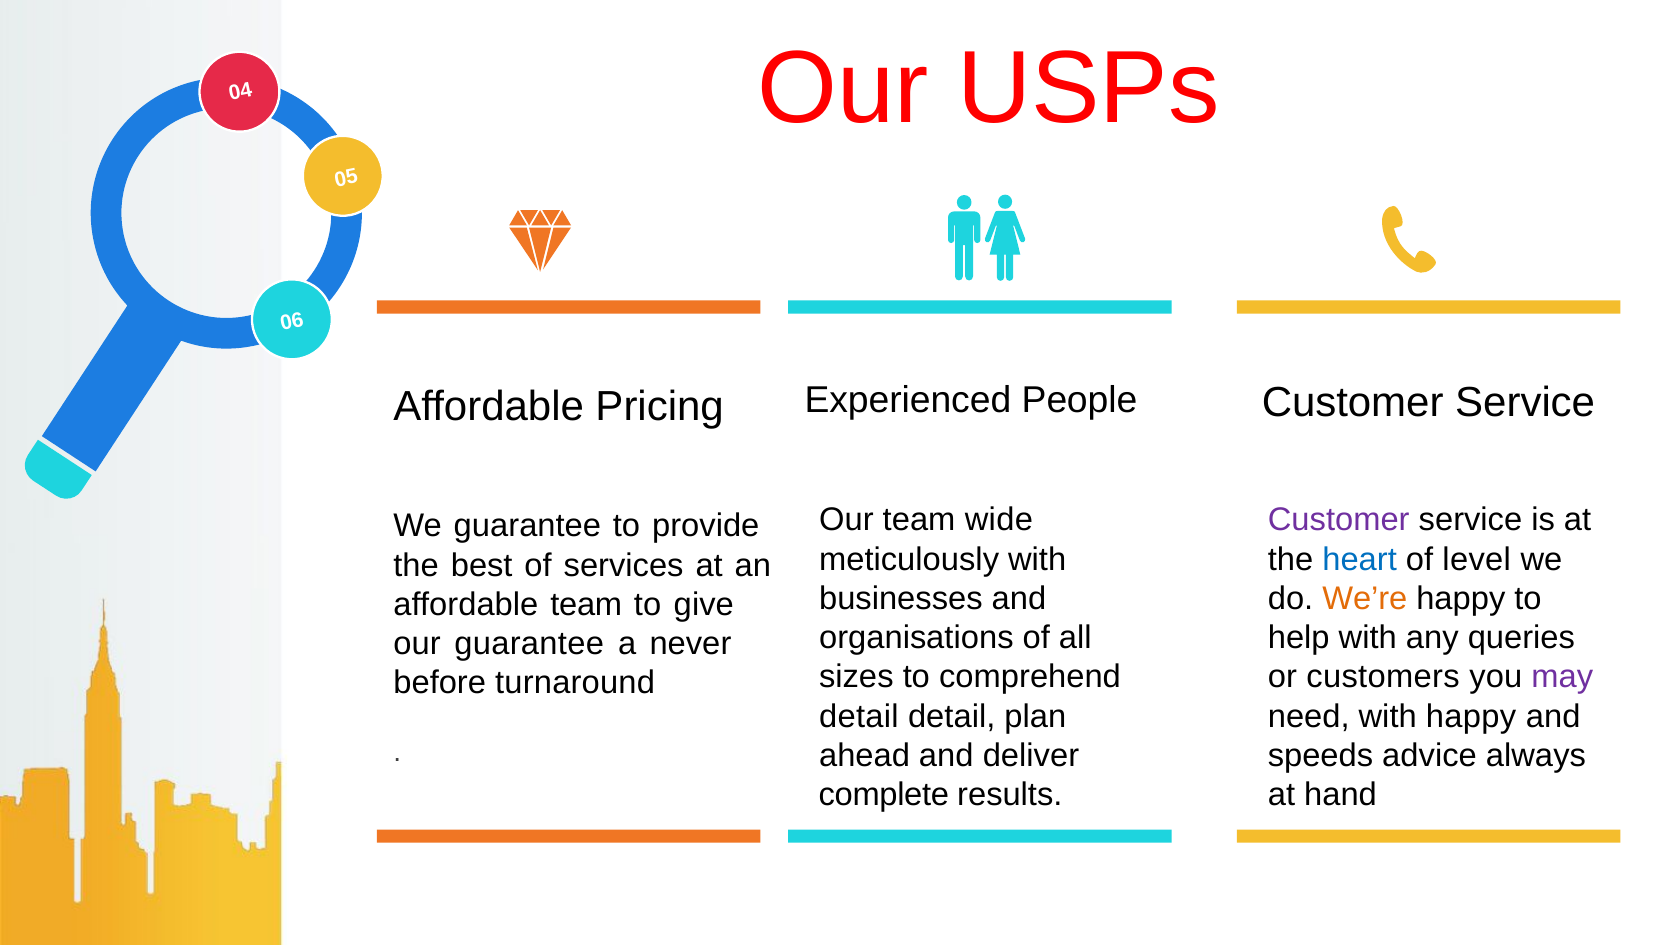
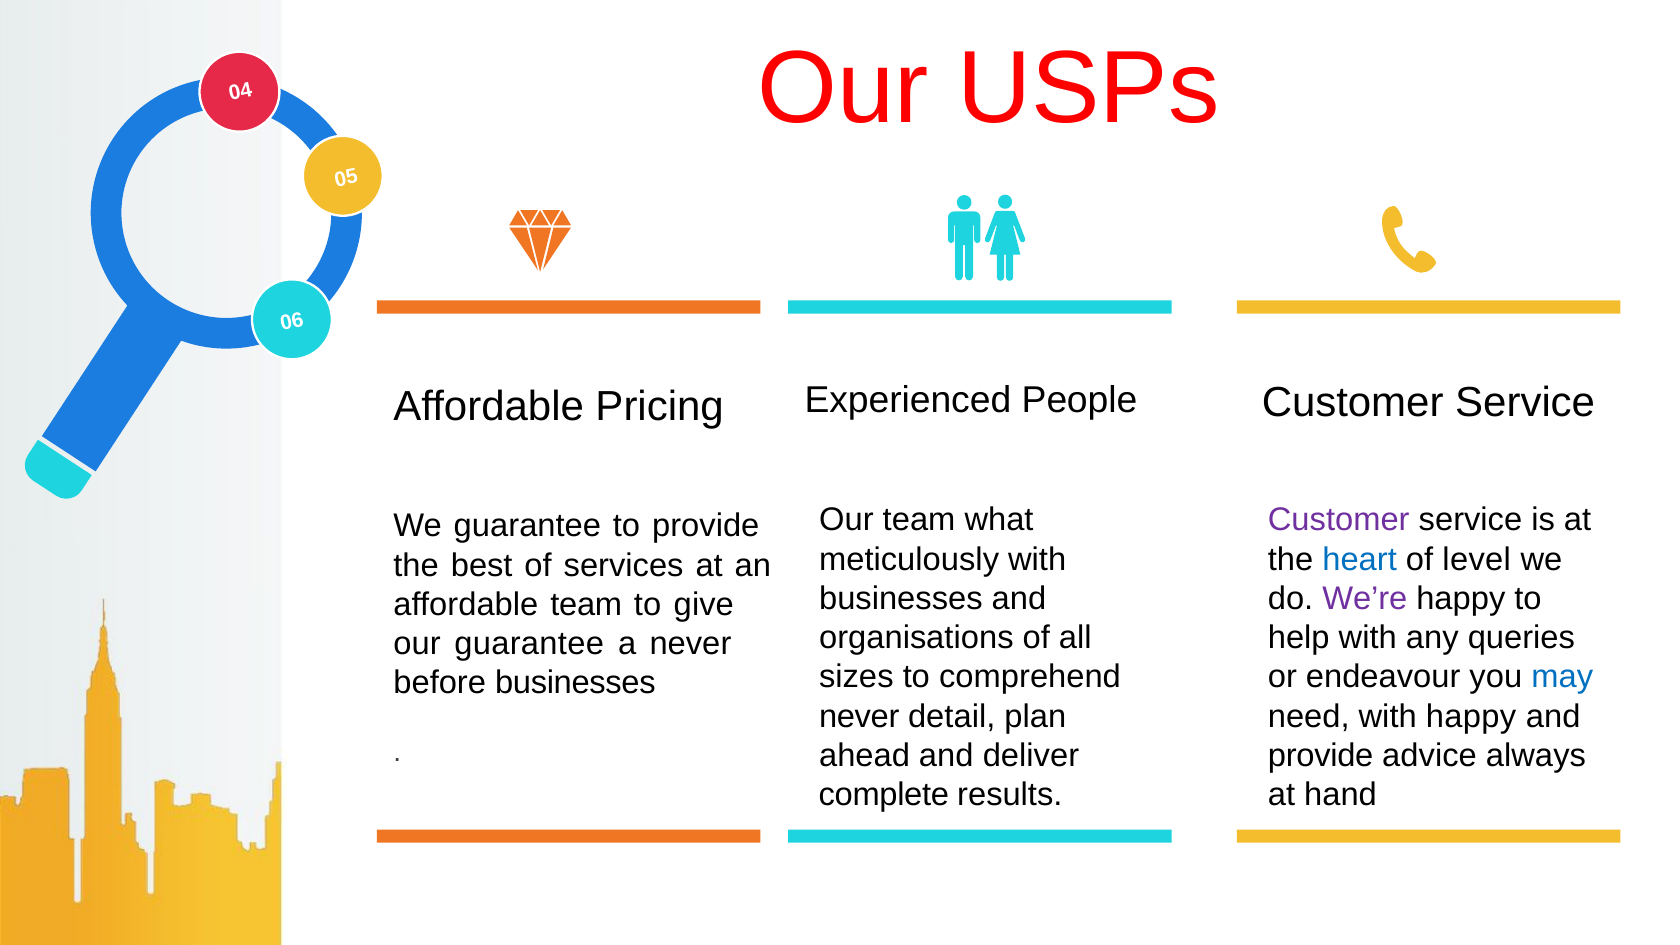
wide: wide -> what
We’re colour: orange -> purple
customers: customers -> endeavour
may colour: purple -> blue
before turnaround: turnaround -> businesses
detail at (859, 716): detail -> never
speeds at (1320, 756): speeds -> provide
